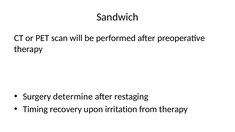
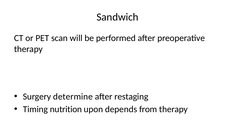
recovery: recovery -> nutrition
irritation: irritation -> depends
